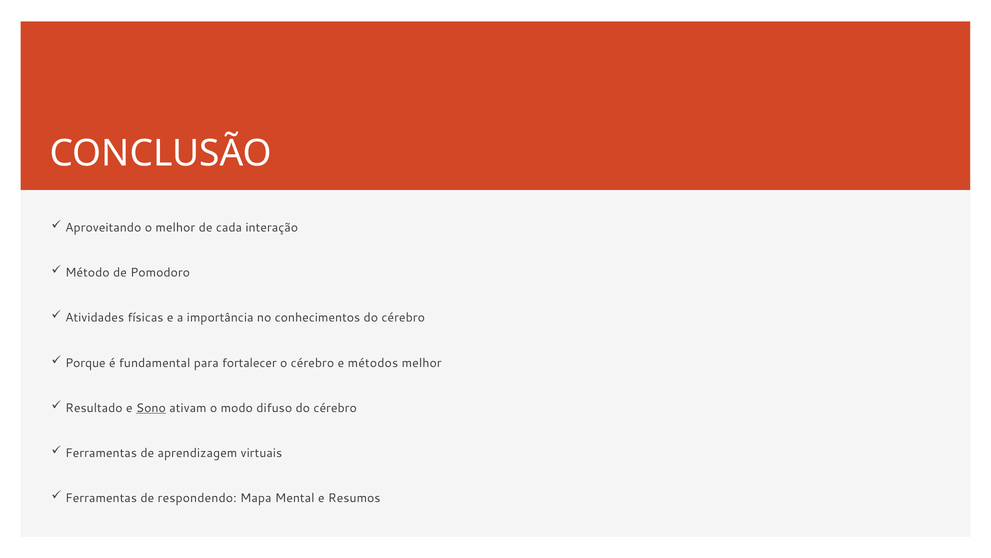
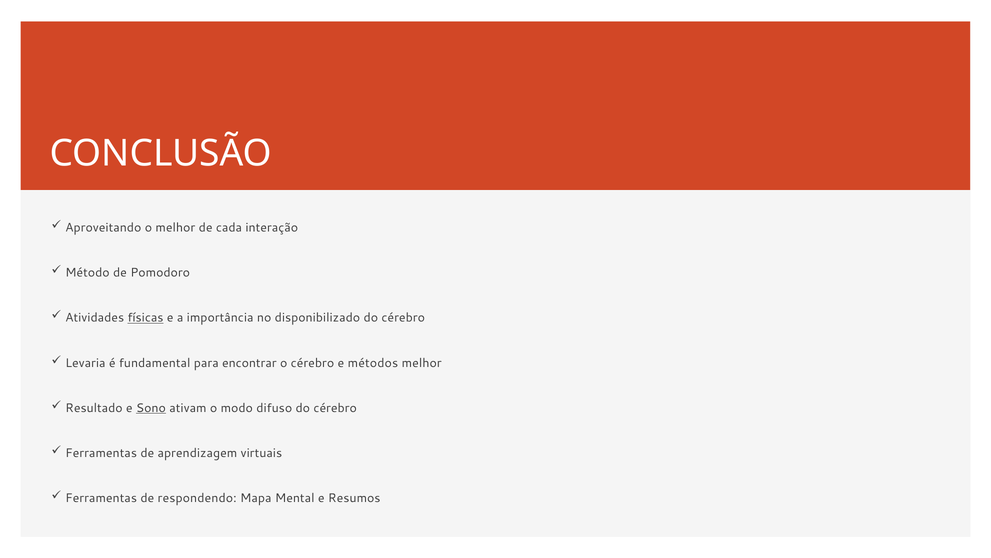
físicas underline: none -> present
conhecimentos: conhecimentos -> disponibilizado
Porque: Porque -> Levaria
fortalecer: fortalecer -> encontrar
